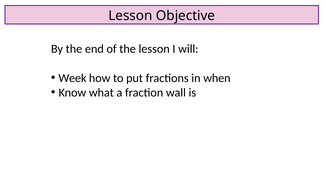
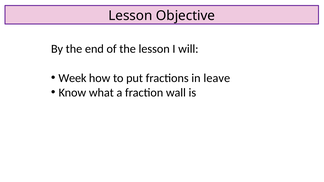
when: when -> leave
